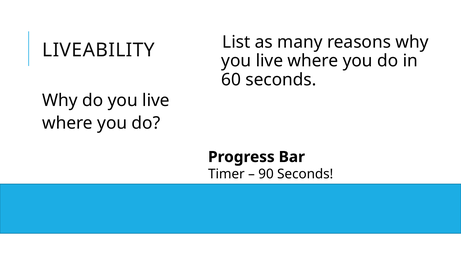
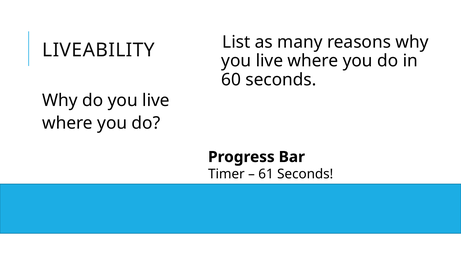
90: 90 -> 61
